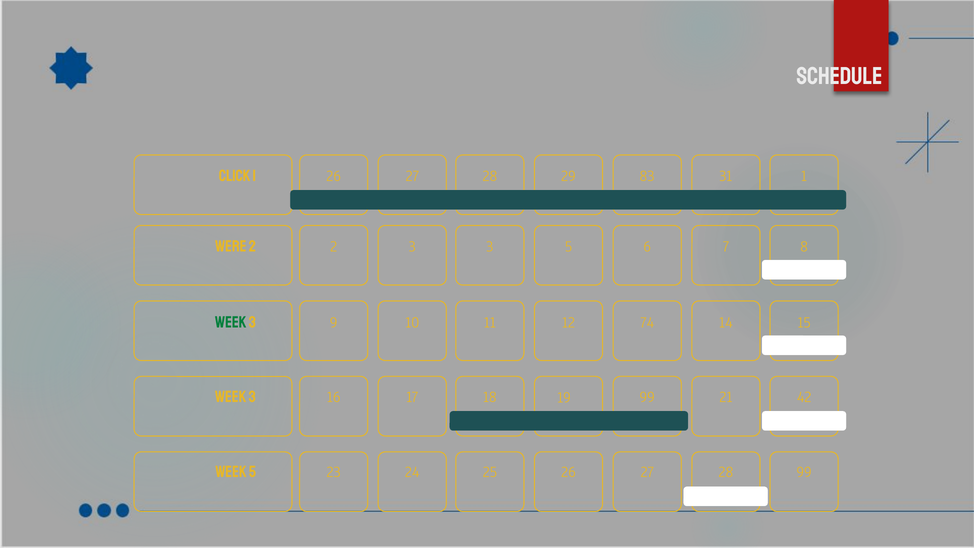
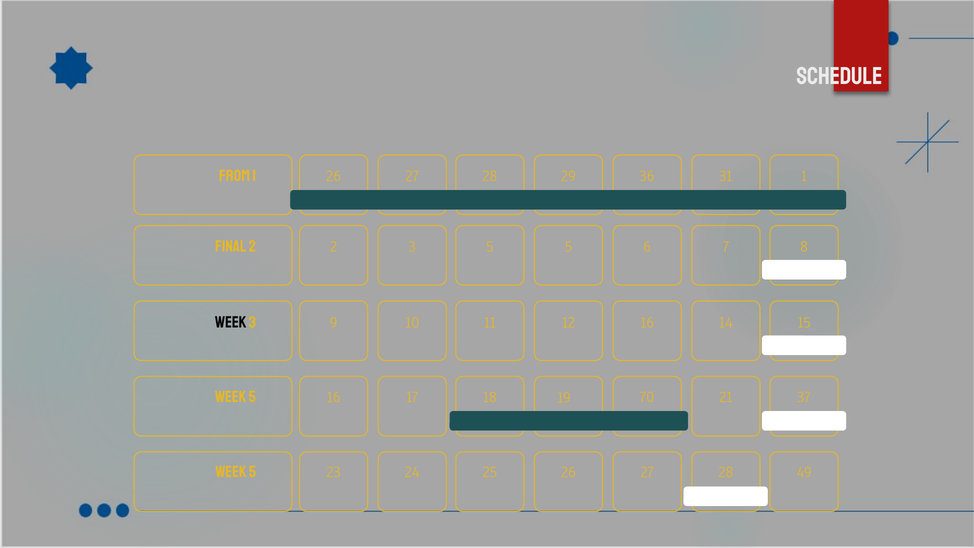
Click: Click -> From
83: 83 -> 36
Were: Were -> Final
3 3: 3 -> 5
Week at (231, 322) colour: green -> black
12 74: 74 -> 16
3 at (252, 397): 3 -> 5
19 99: 99 -> 70
42: 42 -> 37
28 99: 99 -> 49
